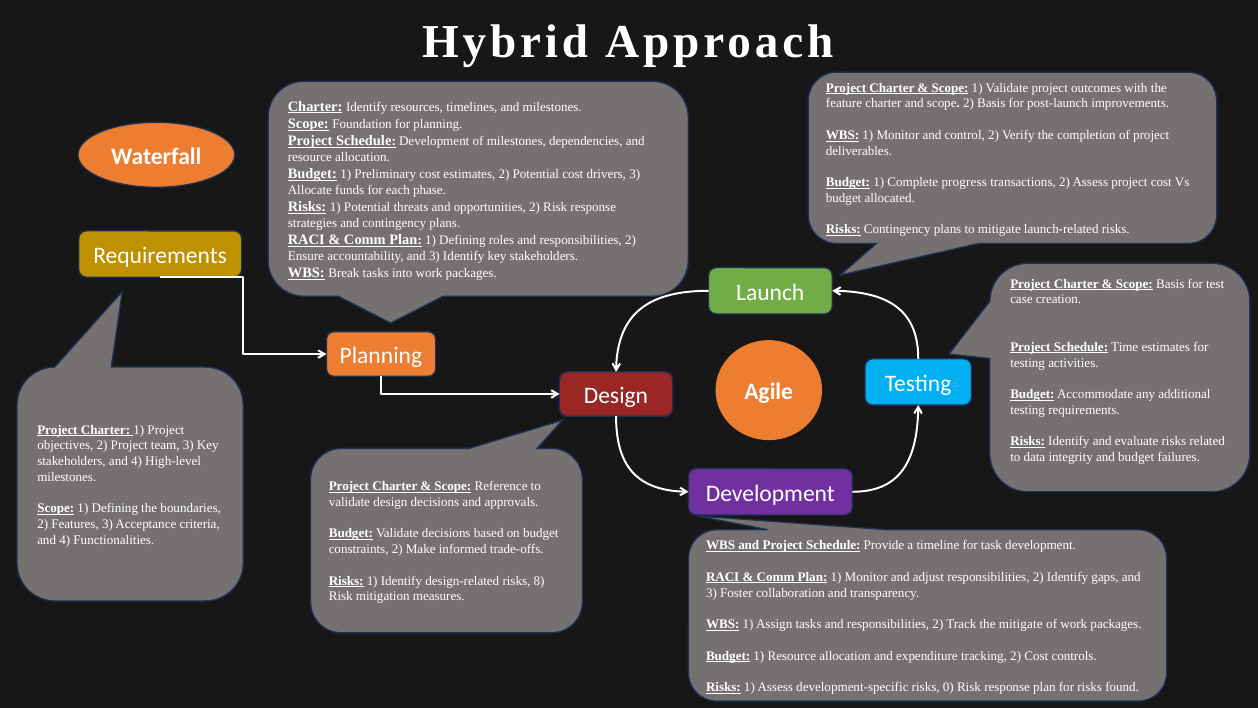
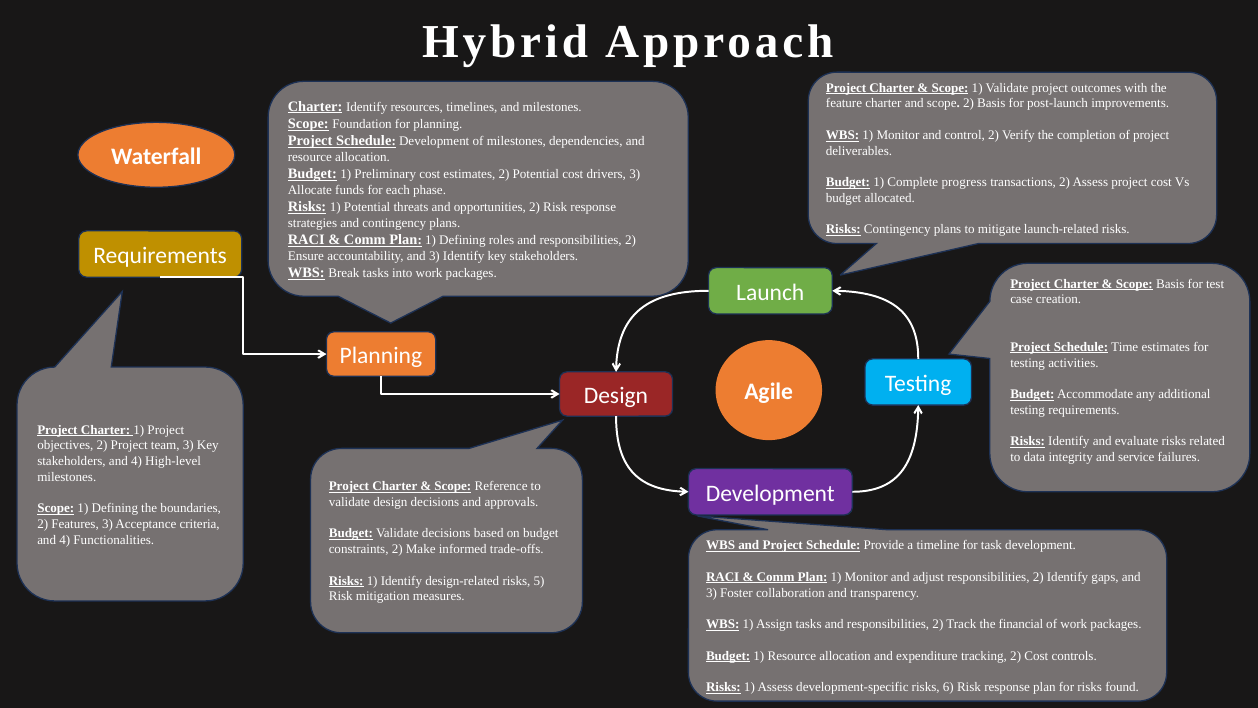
and budget: budget -> service
8: 8 -> 5
the mitigate: mitigate -> financial
0: 0 -> 6
